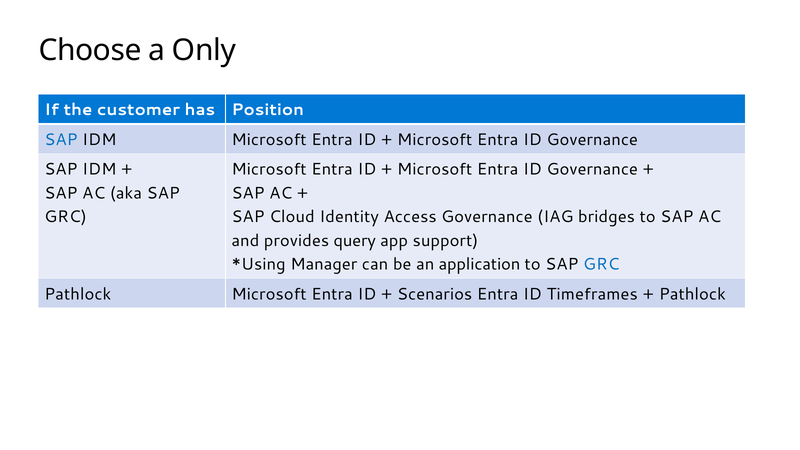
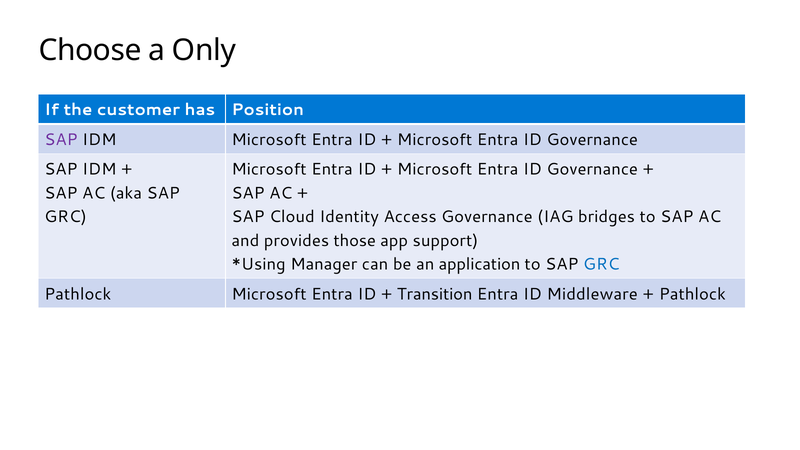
SAP at (61, 140) colour: blue -> purple
query: query -> those
Scenarios: Scenarios -> Transition
Timeframes: Timeframes -> Middleware
